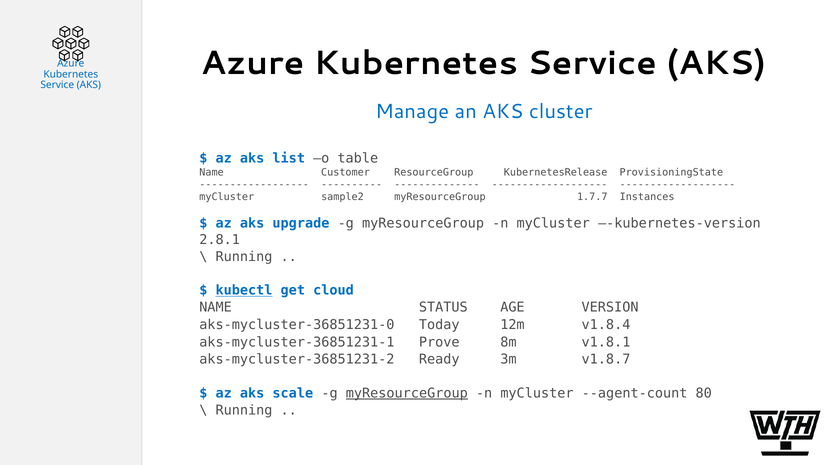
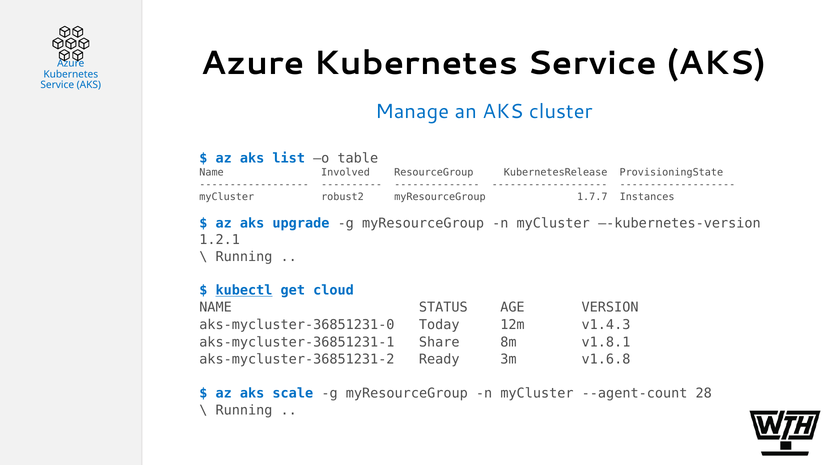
Customer: Customer -> Involved
sample2: sample2 -> robust2
2.8.1: 2.8.1 -> 1.2.1
v1.8.4: v1.8.4 -> v1.4.3
Prove: Prove -> Share
v1.8.7: v1.8.7 -> v1.6.8
myResourceGroup at (407, 393) underline: present -> none
80: 80 -> 28
